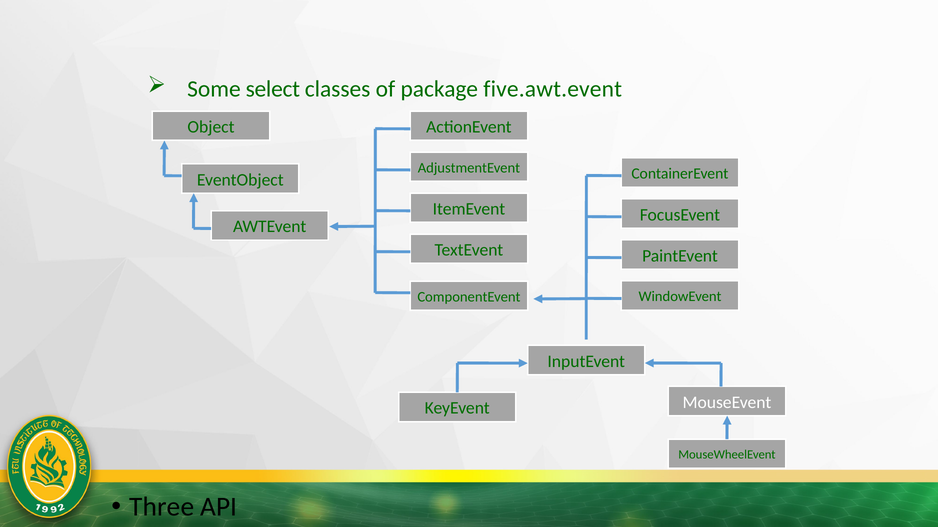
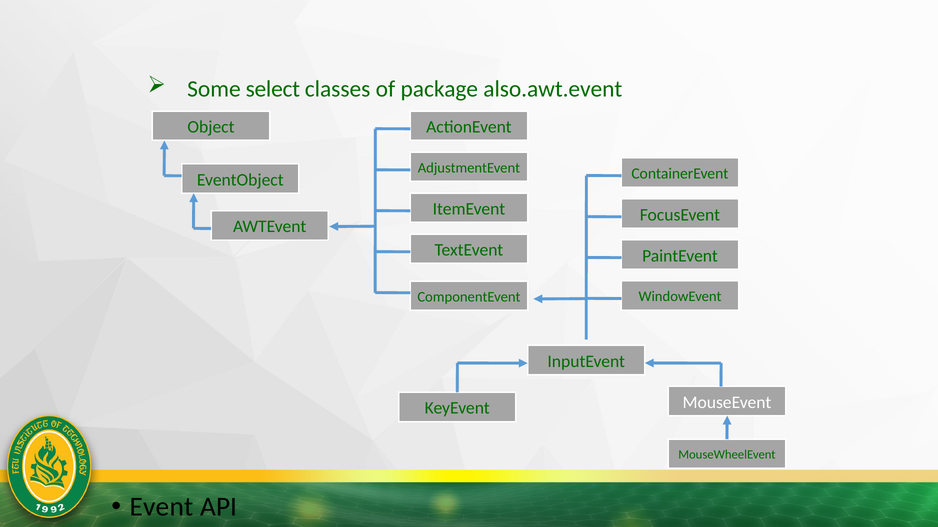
five.awt.event: five.awt.event -> also.awt.event
Three: Three -> Event
